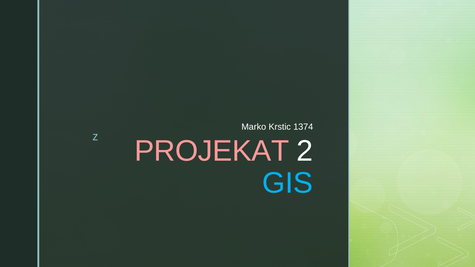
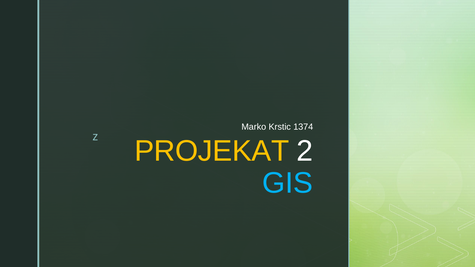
PROJEKAT colour: pink -> yellow
